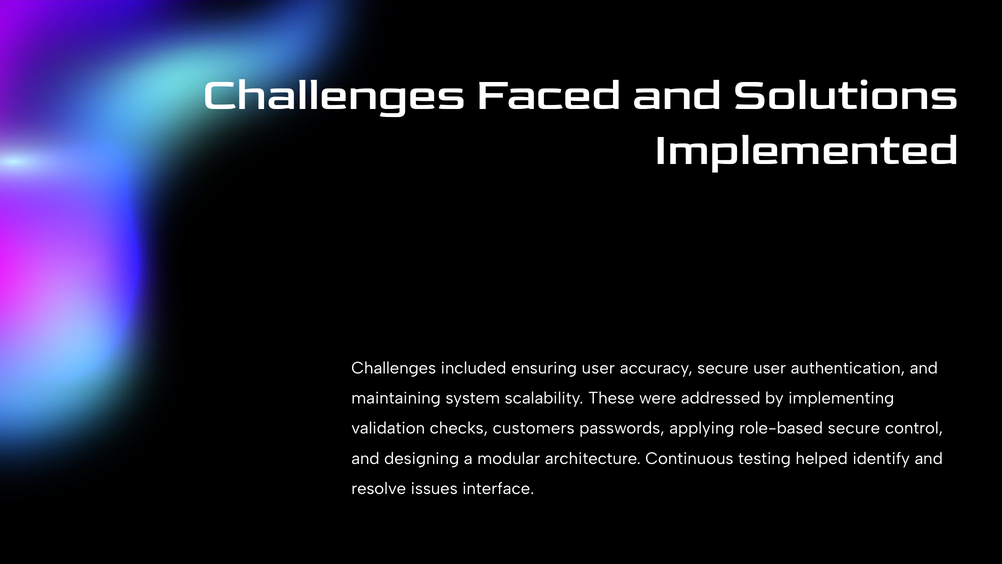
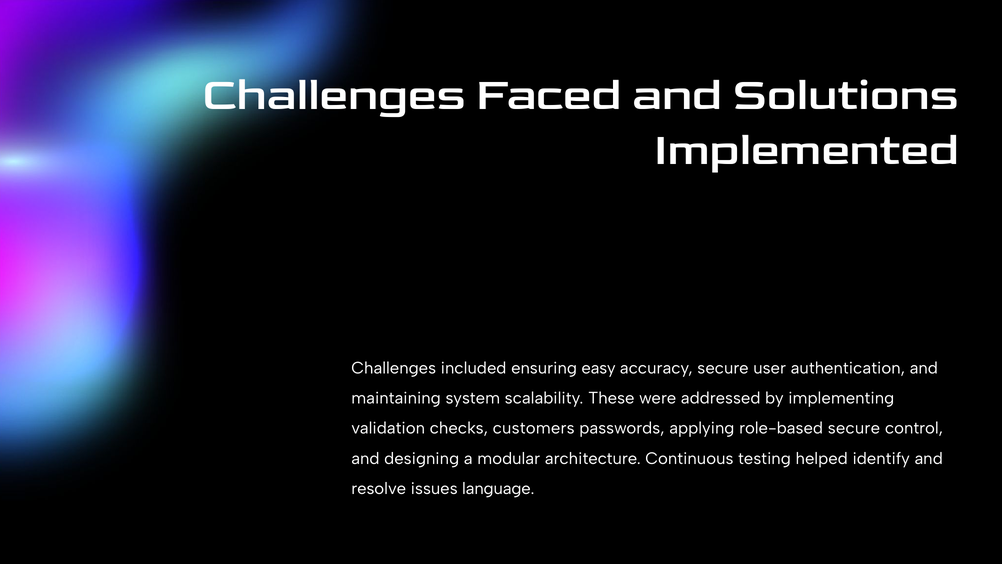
ensuring user: user -> easy
interface: interface -> language
